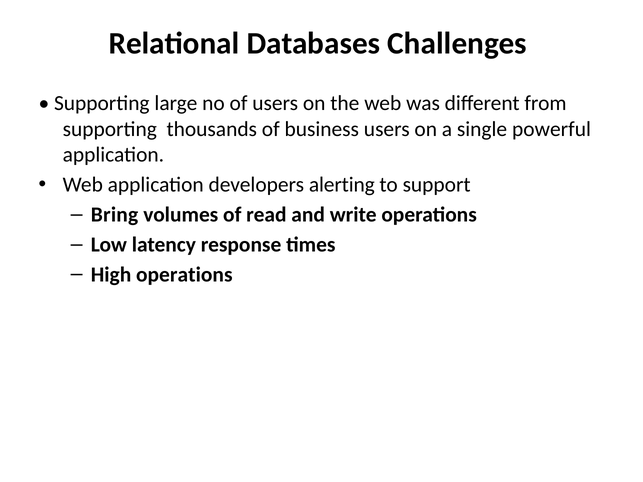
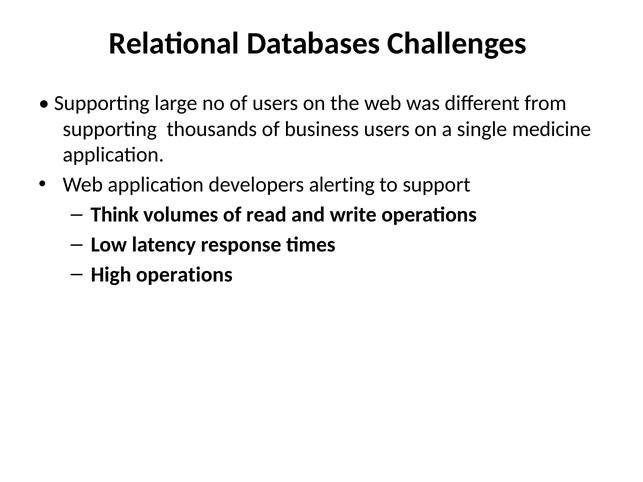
powerful: powerful -> medicine
Bring: Bring -> Think
